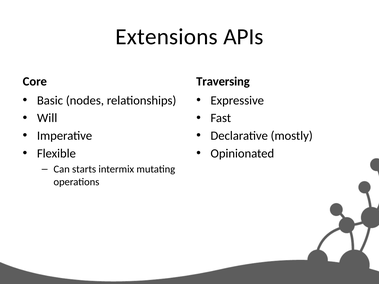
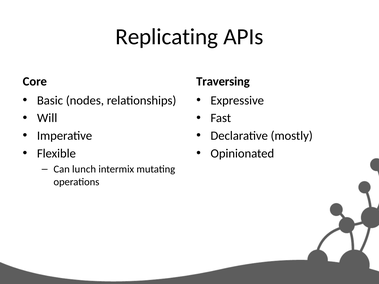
Extensions: Extensions -> Replicating
starts: starts -> lunch
